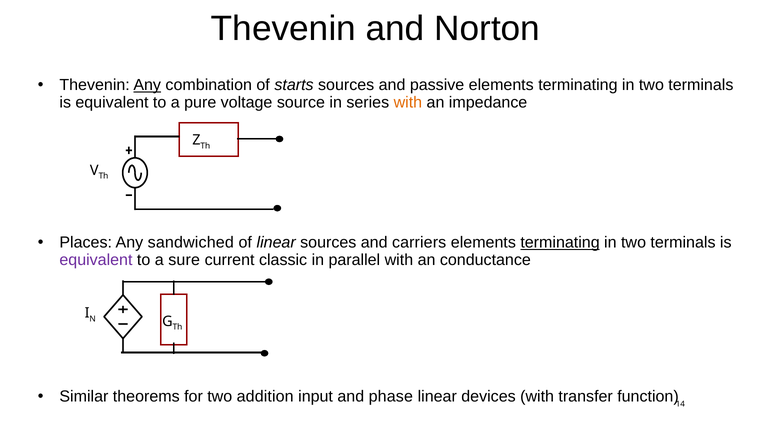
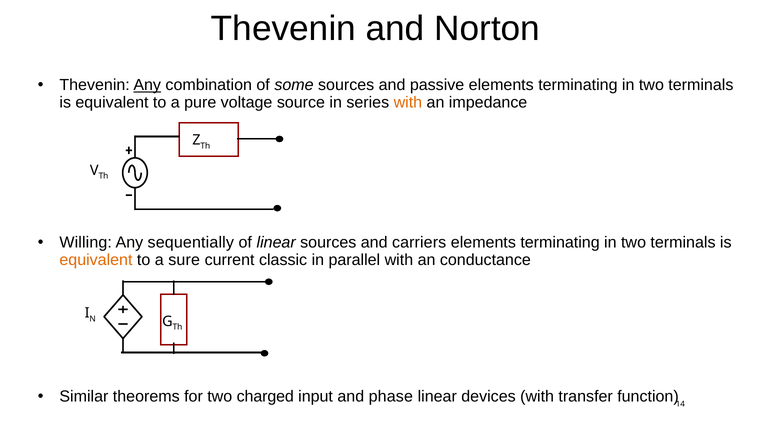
starts: starts -> some
Places: Places -> Willing
sandwiched: sandwiched -> sequentially
terminating at (560, 243) underline: present -> none
equivalent at (96, 260) colour: purple -> orange
addition: addition -> charged
